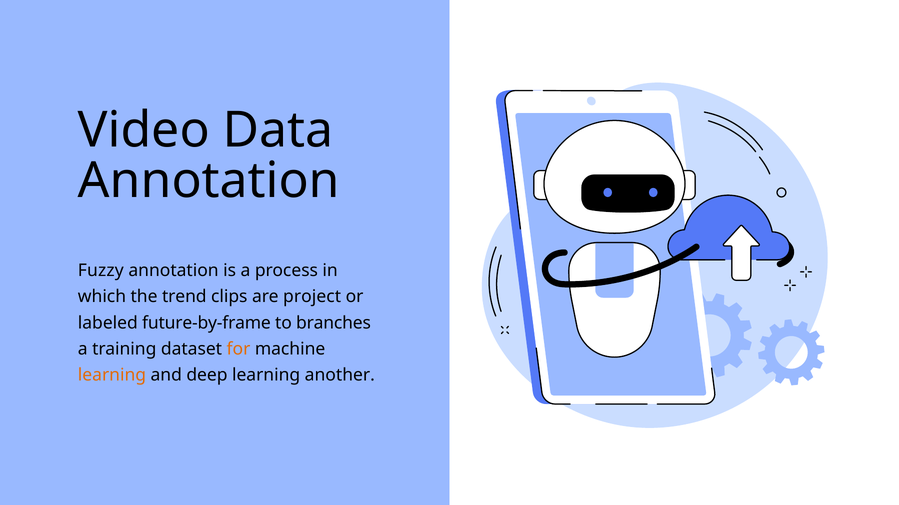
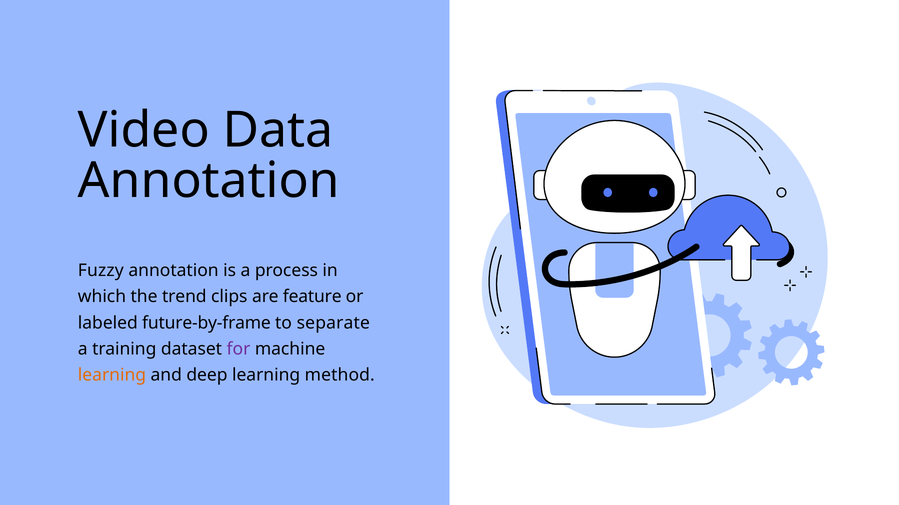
project: project -> feature
branches: branches -> separate
for colour: orange -> purple
another: another -> method
